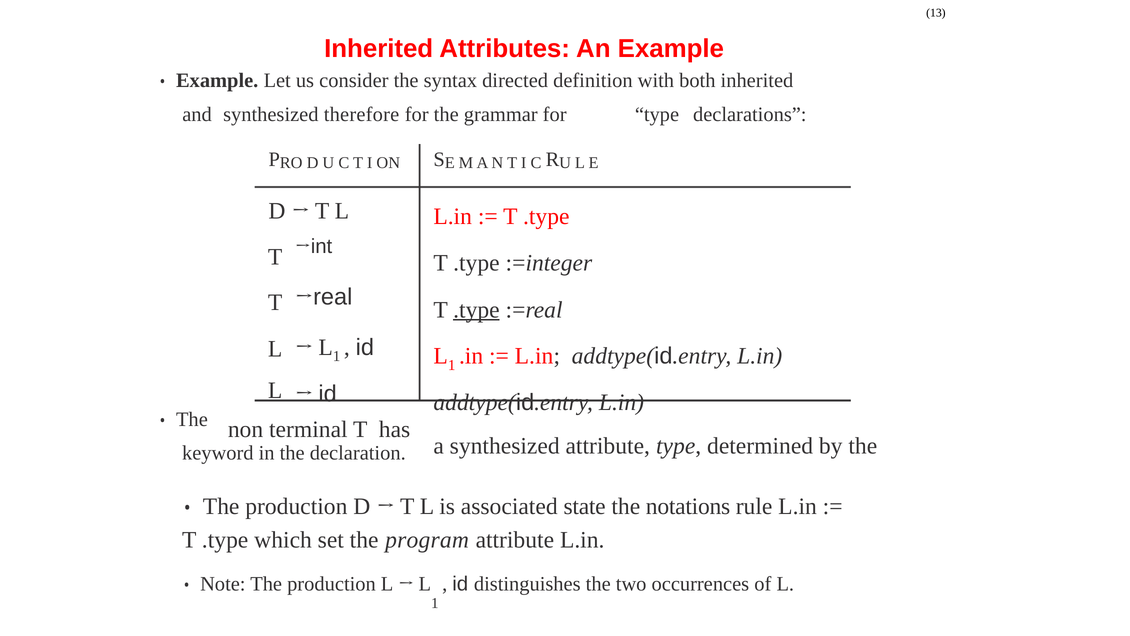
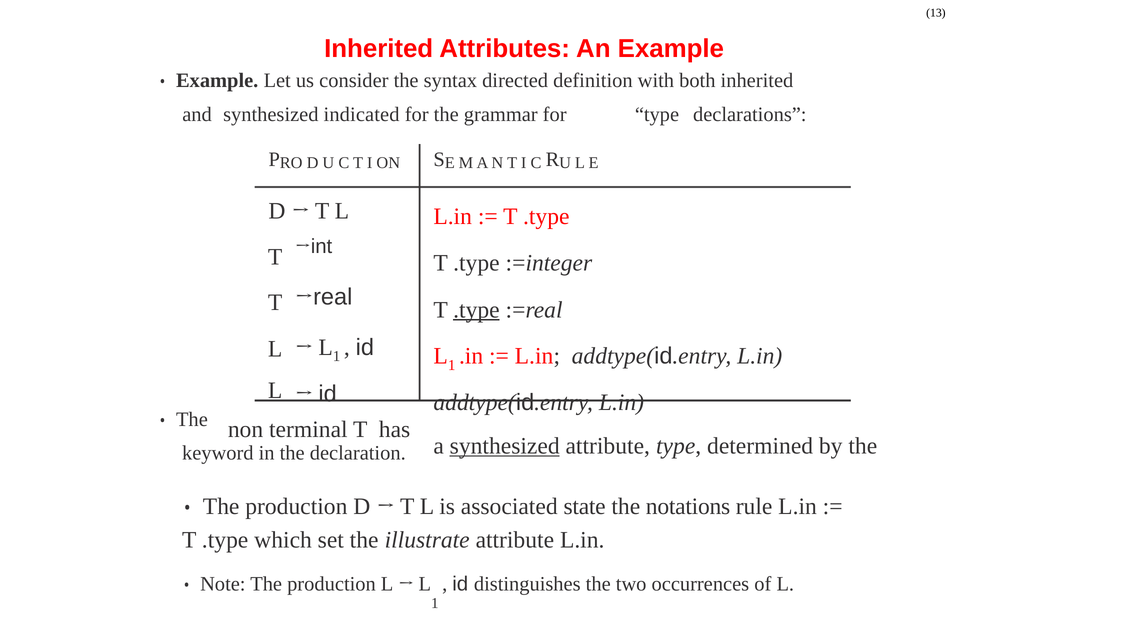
therefore: therefore -> indicated
synthesized at (505, 446) underline: none -> present
program: program -> illustrate
